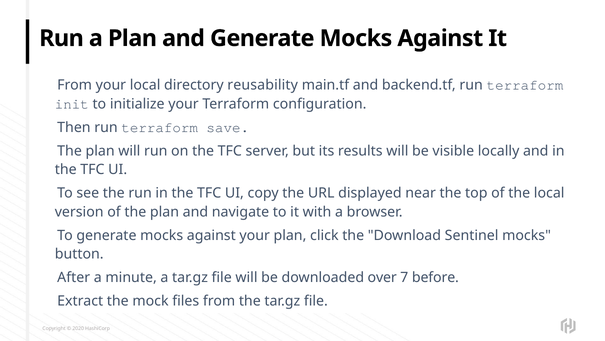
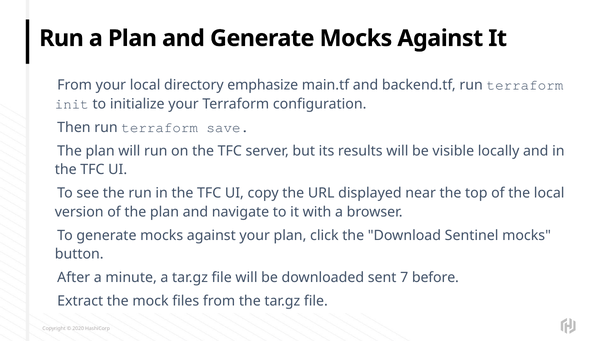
reusability: reusability -> emphasize
over: over -> sent
